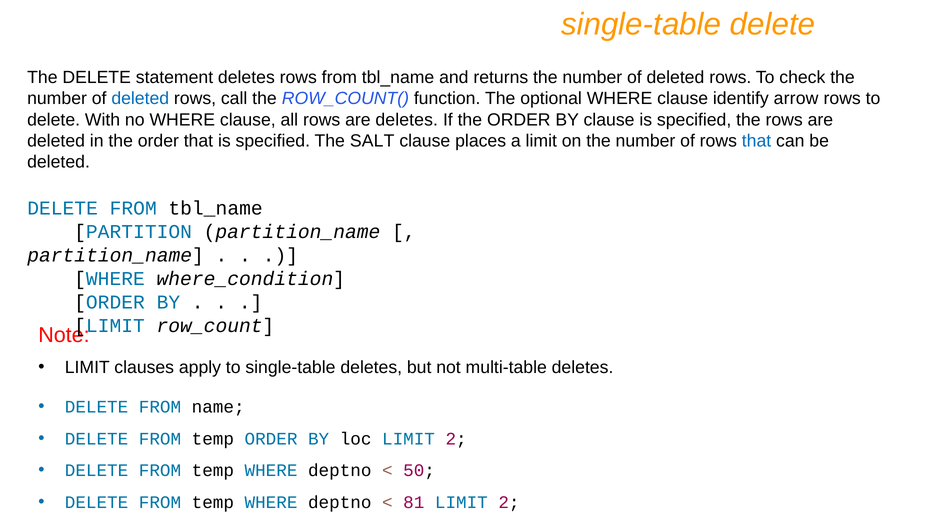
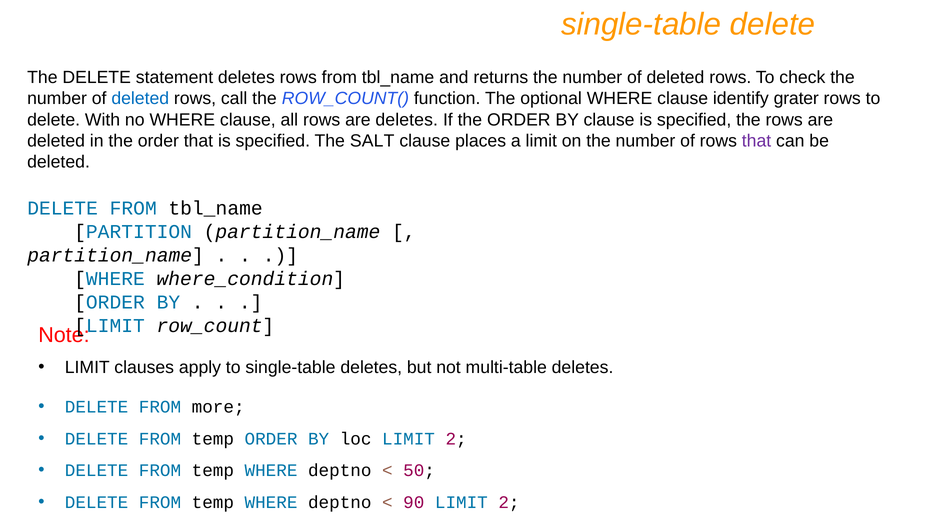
arrow: arrow -> grater
that at (757, 141) colour: blue -> purple
name: name -> more
81: 81 -> 90
